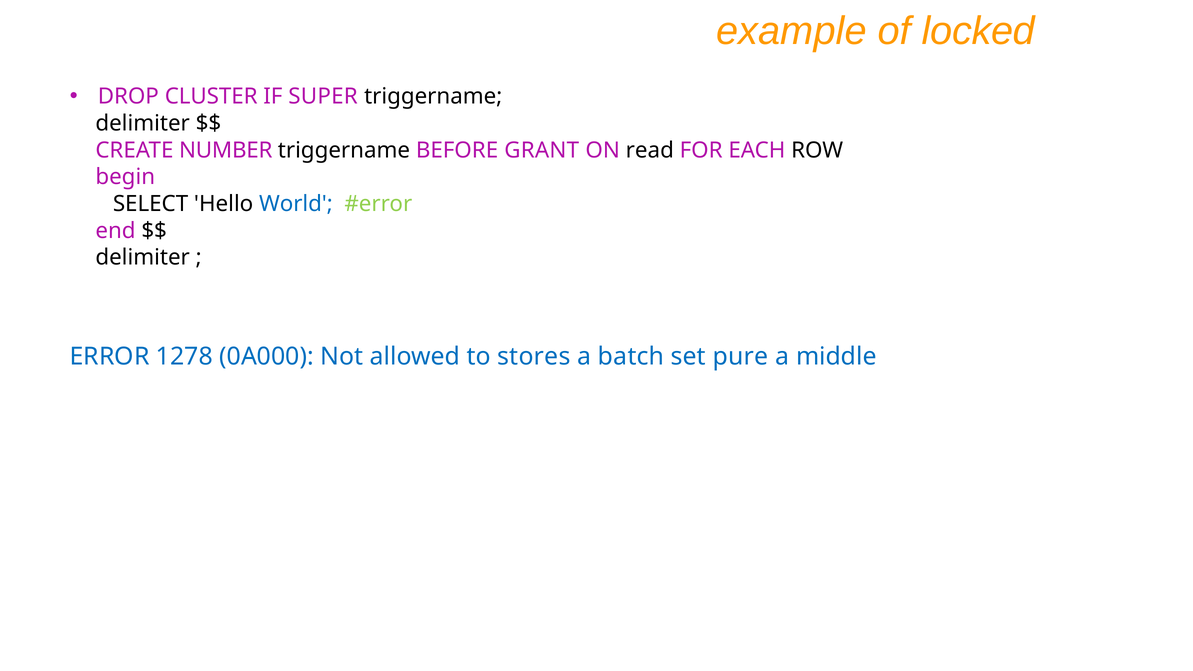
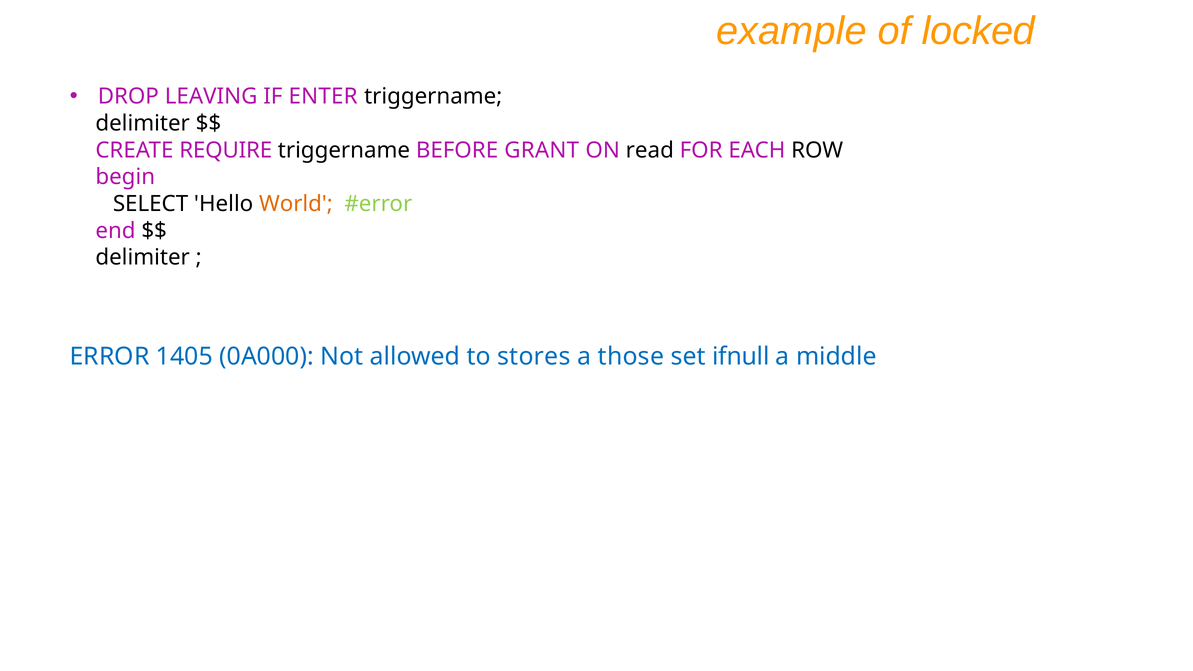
CLUSTER: CLUSTER -> LEAVING
SUPER: SUPER -> ENTER
NUMBER: NUMBER -> REQUIRE
World colour: blue -> orange
1278: 1278 -> 1405
batch: batch -> those
pure: pure -> ifnull
